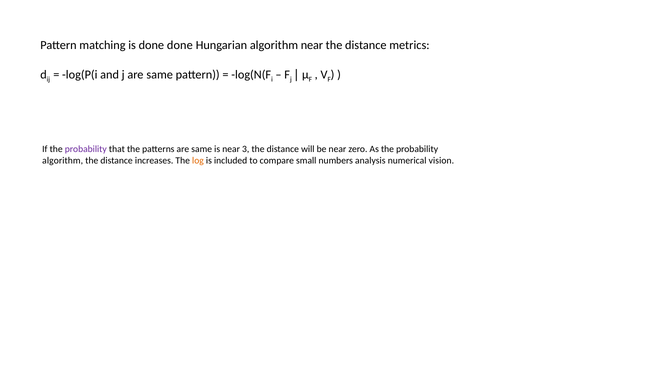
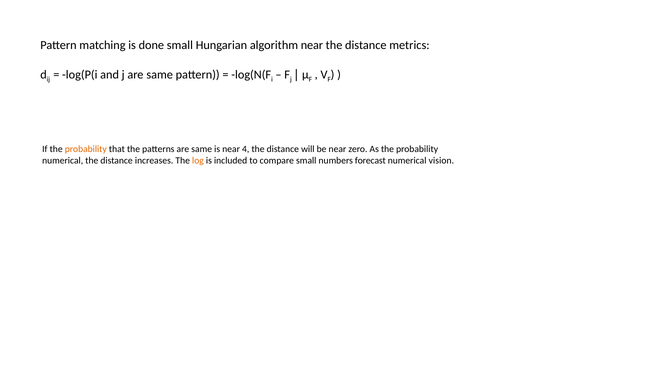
done done: done -> small
probability at (86, 149) colour: purple -> orange
3: 3 -> 4
algorithm at (63, 160): algorithm -> numerical
analysis: analysis -> forecast
